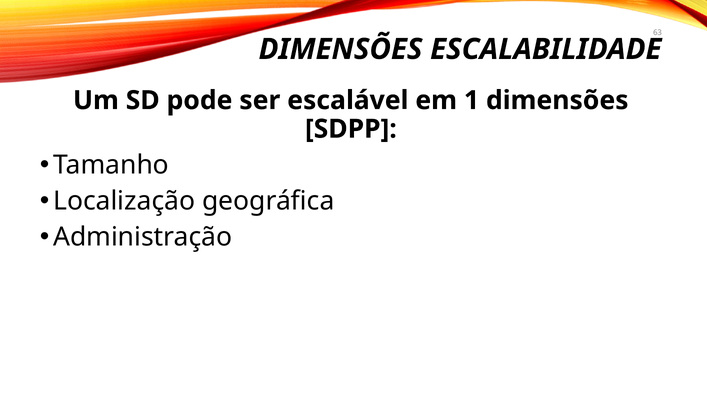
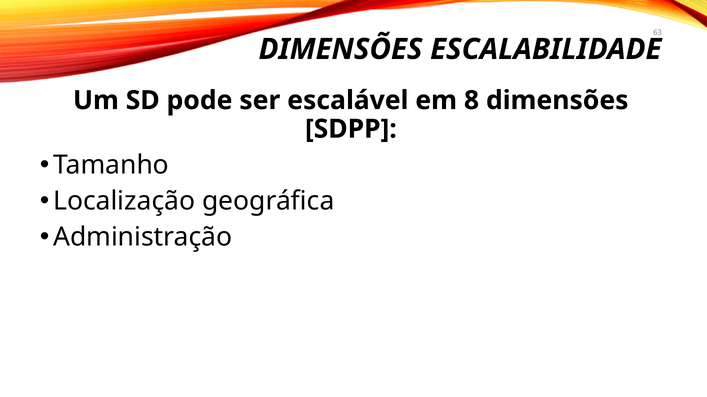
1: 1 -> 8
